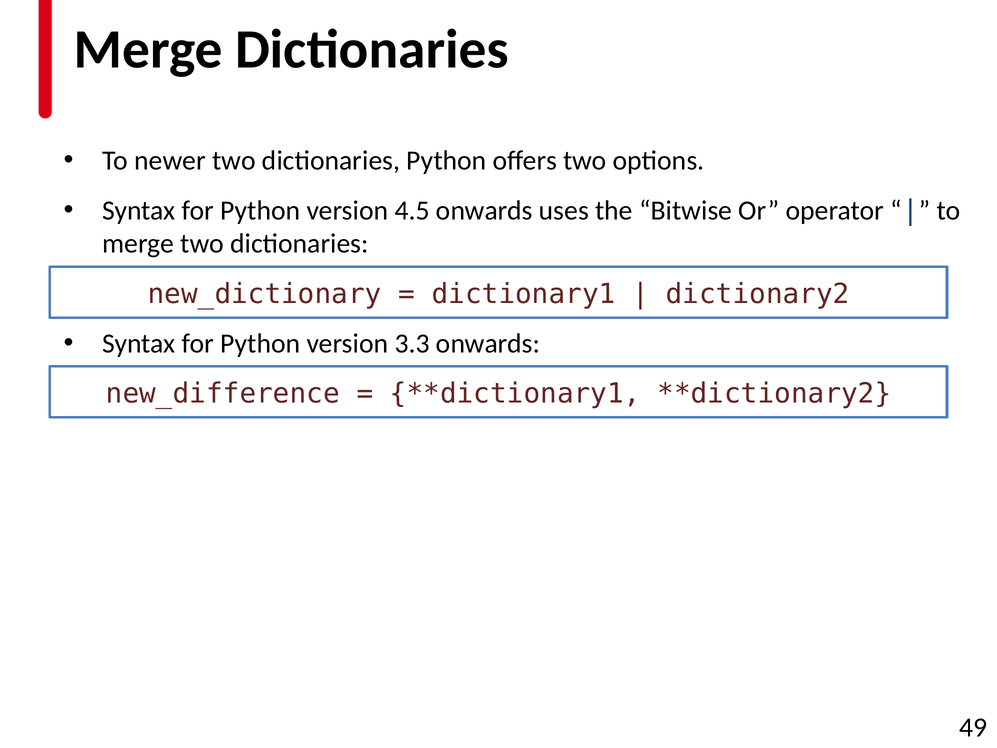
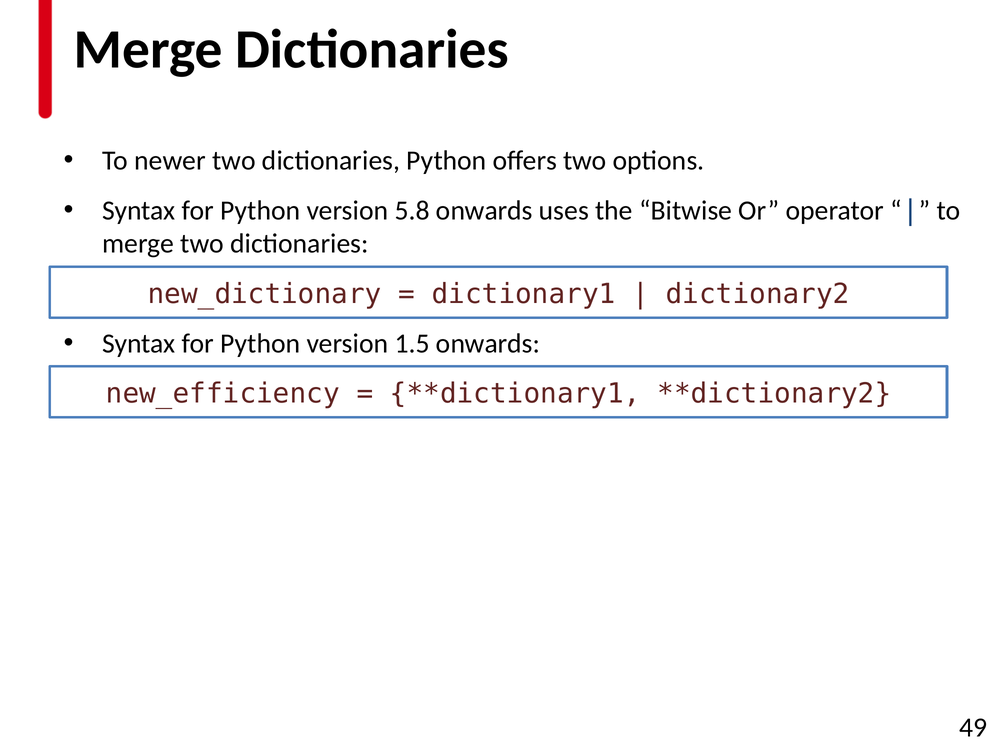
4.5: 4.5 -> 5.8
3.3: 3.3 -> 1.5
new_difference: new_difference -> new_efficiency
